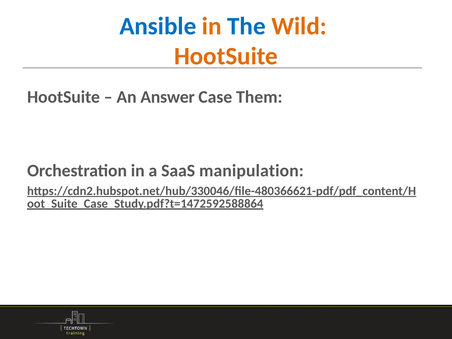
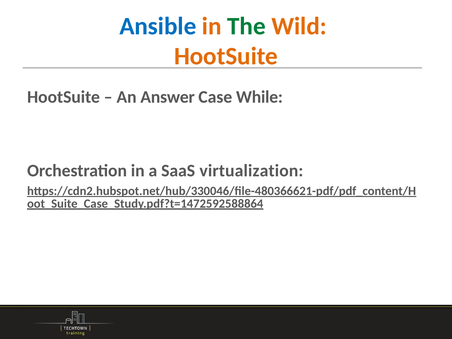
The colour: blue -> green
Them: Them -> While
manipulation: manipulation -> virtualization
